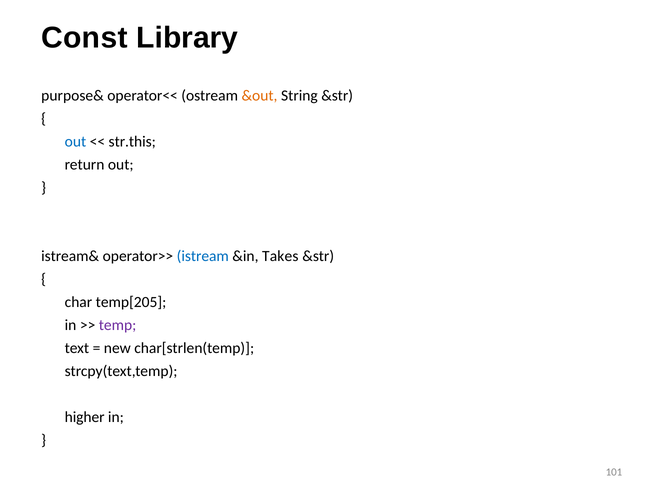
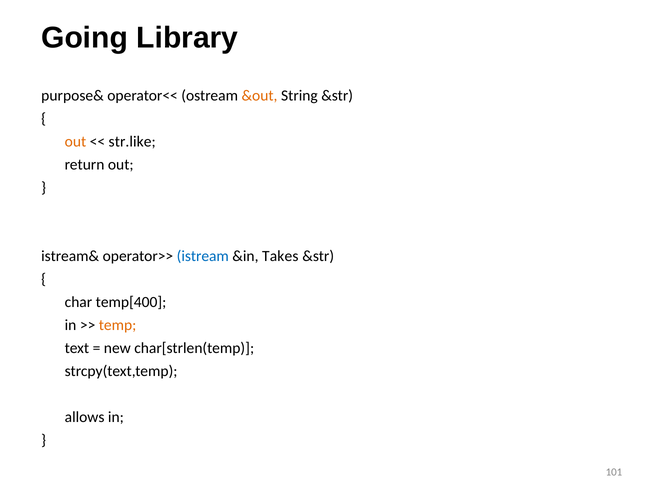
Const: Const -> Going
out at (75, 142) colour: blue -> orange
str.this: str.this -> str.like
temp[205: temp[205 -> temp[400
temp colour: purple -> orange
higher: higher -> allows
